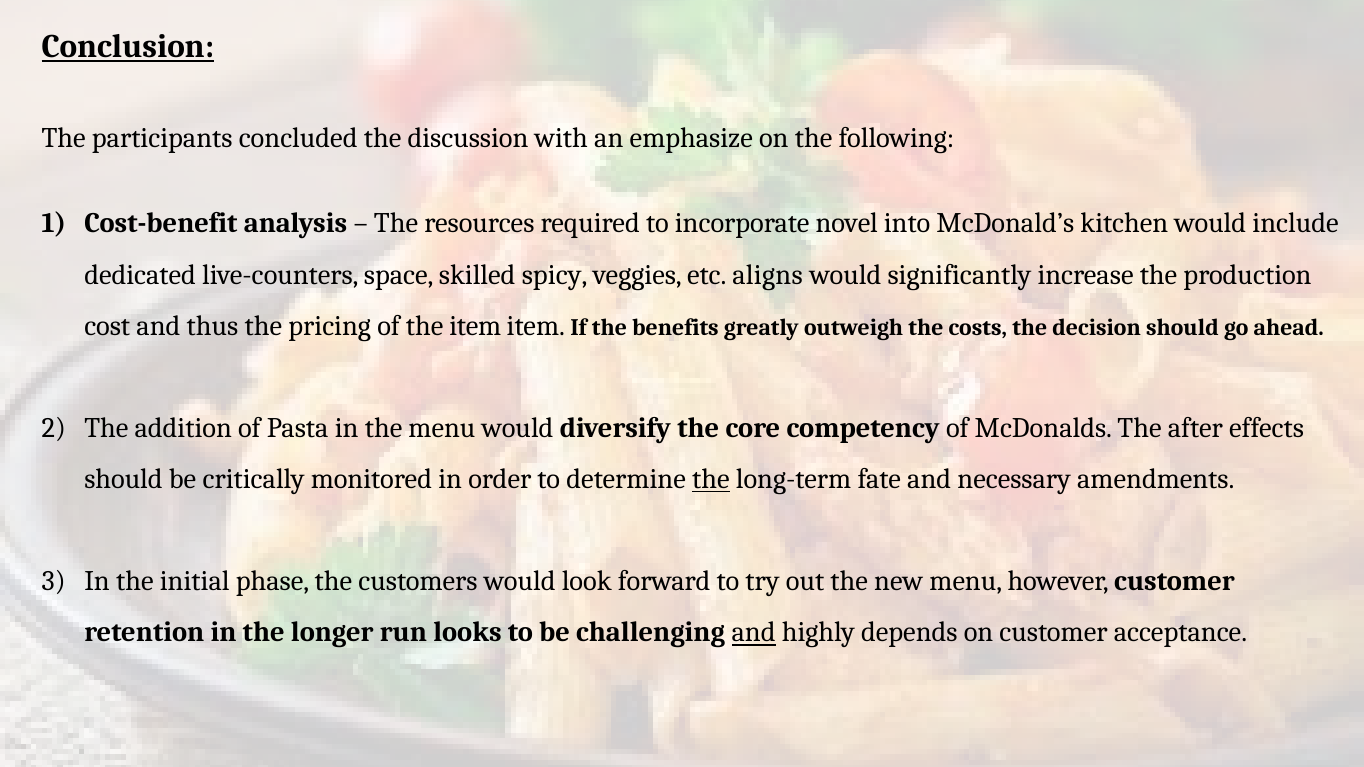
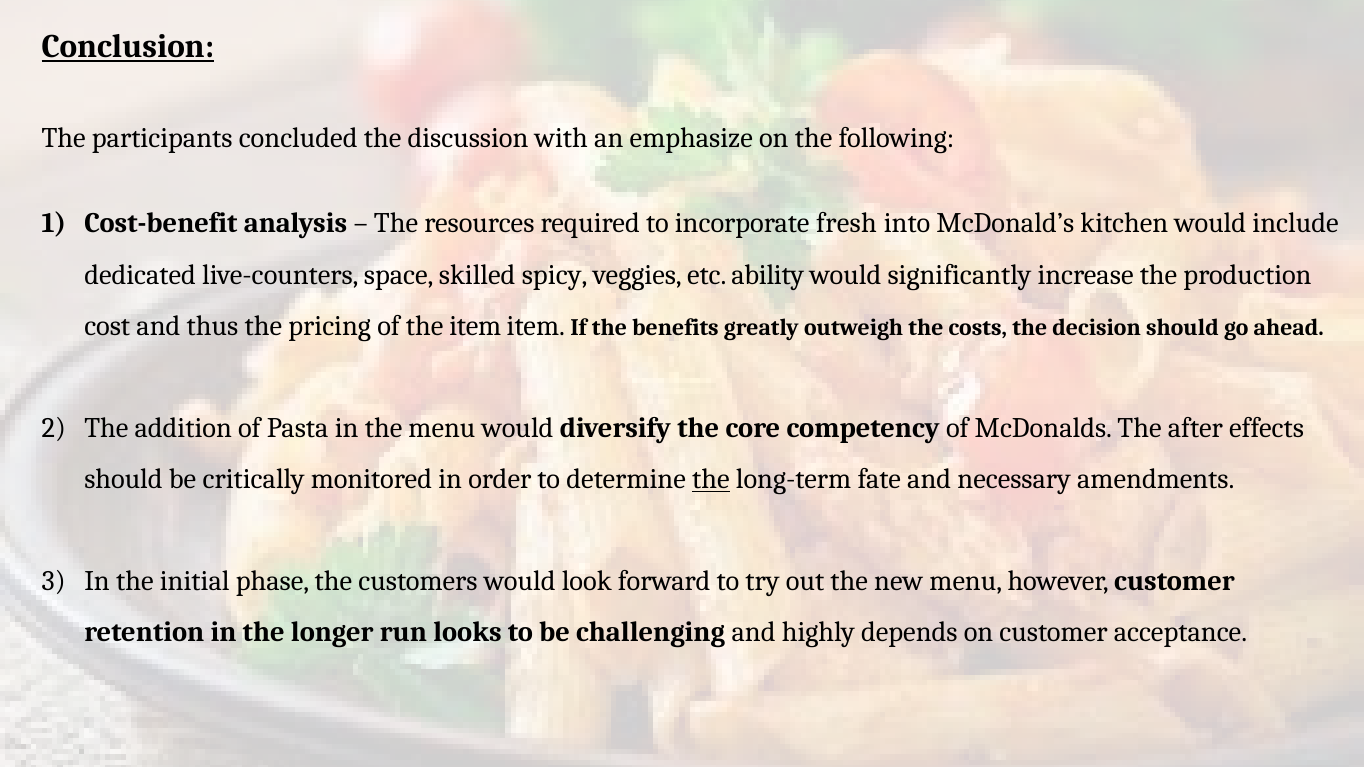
novel: novel -> fresh
aligns: aligns -> ability
and at (754, 633) underline: present -> none
